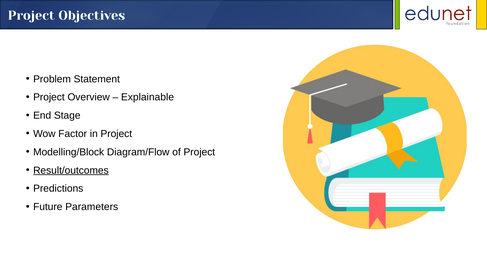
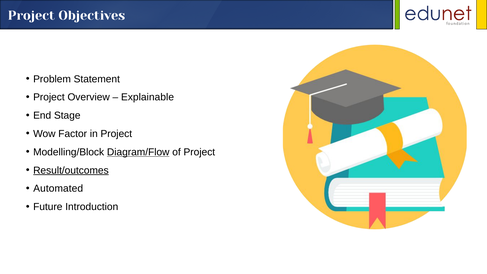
Diagram/Flow underline: none -> present
Predictions: Predictions -> Automated
Parameters: Parameters -> Introduction
